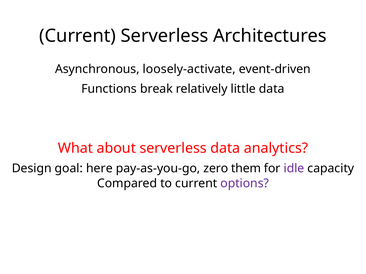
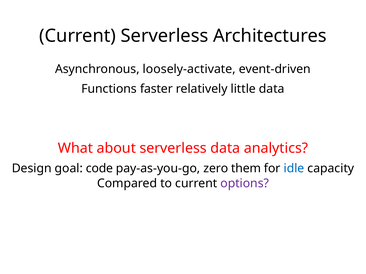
break: break -> faster
here: here -> code
idle colour: purple -> blue
